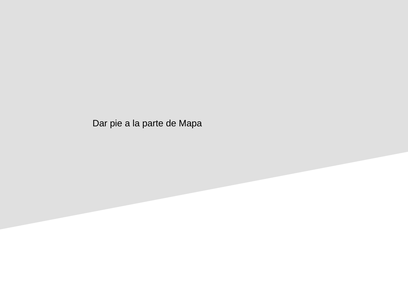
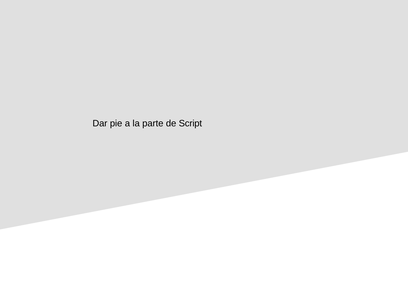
Mapa: Mapa -> Script
